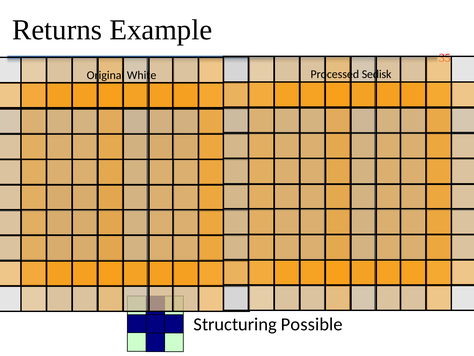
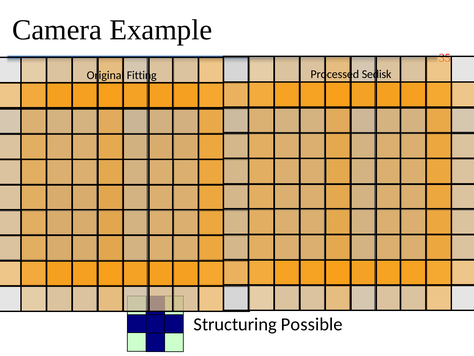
Returns: Returns -> Camera
White: White -> Fitting
